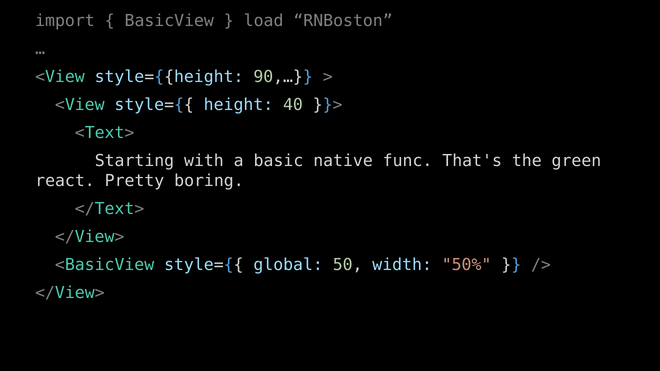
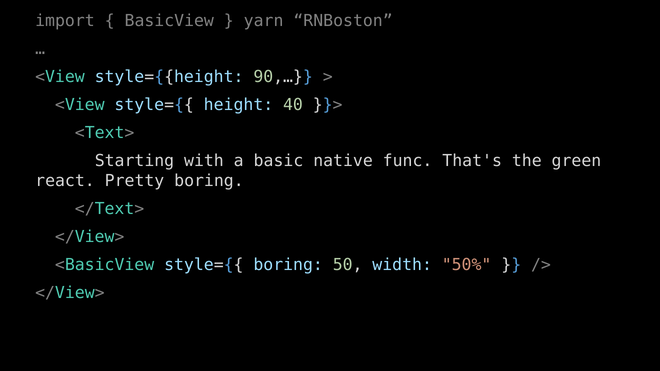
load: load -> yarn
style={{ global: global -> boring
